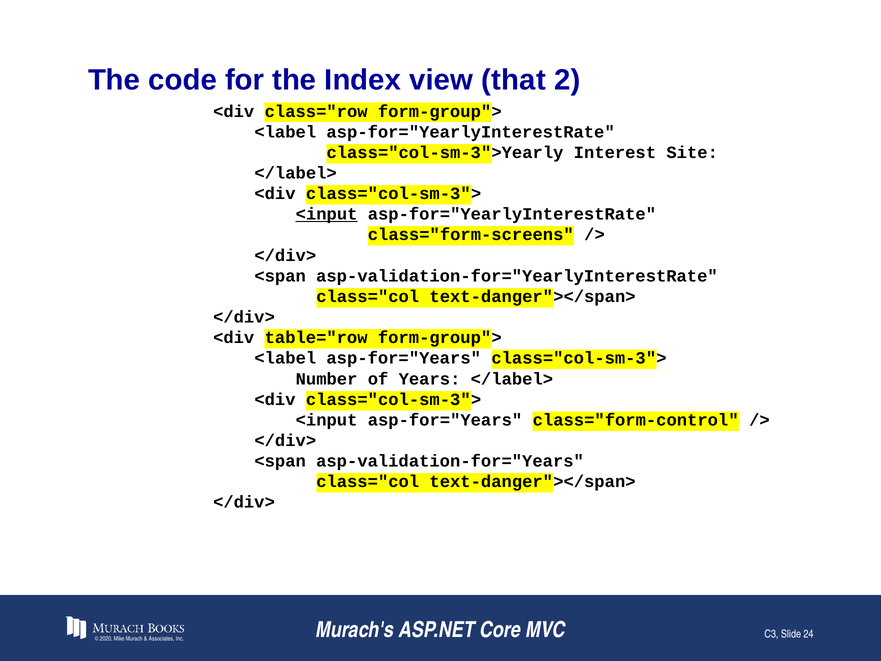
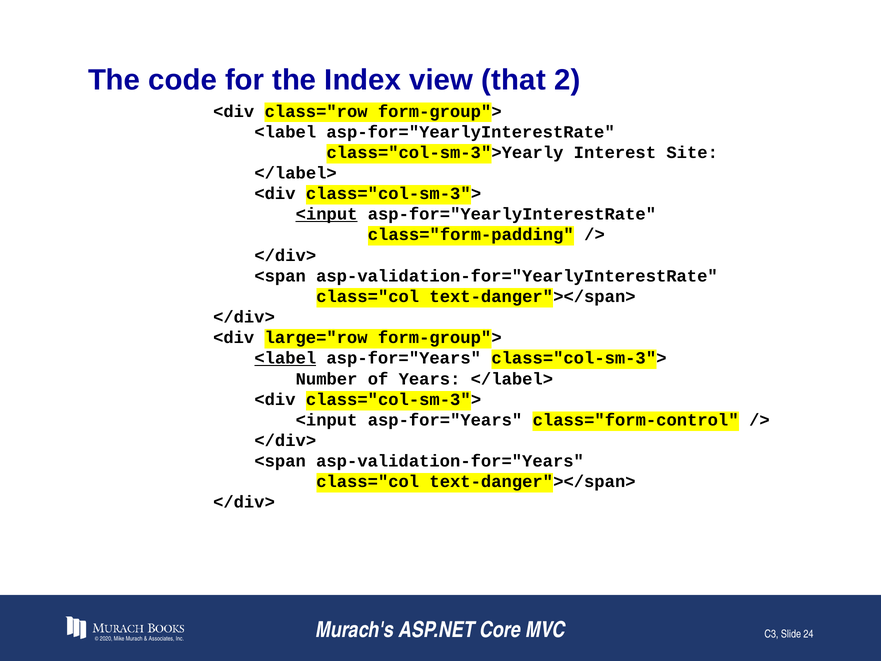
class="form-screens: class="form-screens -> class="form-padding
table="row: table="row -> large="row
<label at (285, 358) underline: none -> present
